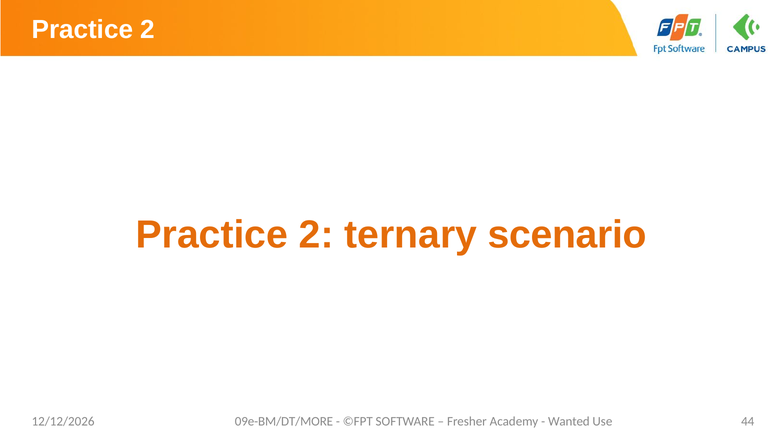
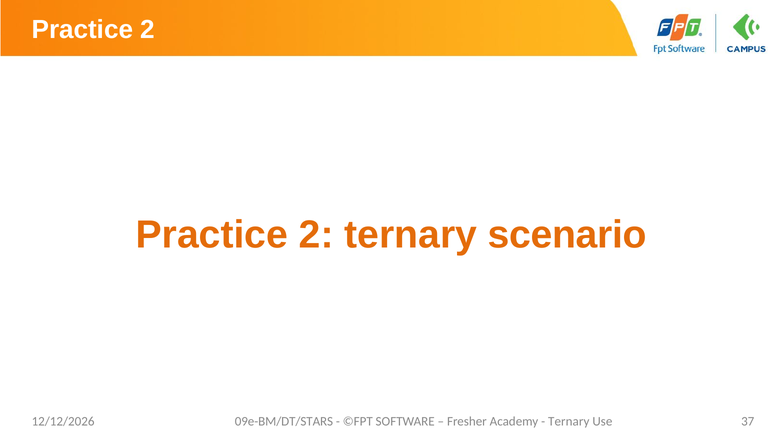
09e-BM/DT/MORE: 09e-BM/DT/MORE -> 09e-BM/DT/STARS
Wanted at (569, 421): Wanted -> Ternary
44: 44 -> 37
